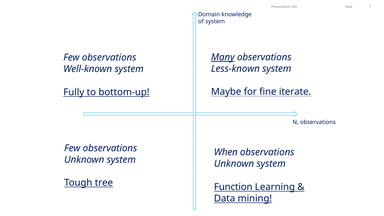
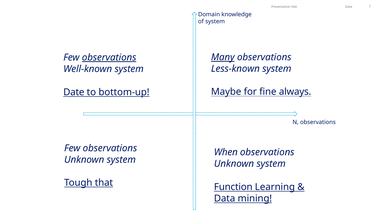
observations at (109, 58) underline: none -> present
iterate: iterate -> always
Fully at (74, 92): Fully -> Date
tree: tree -> that
